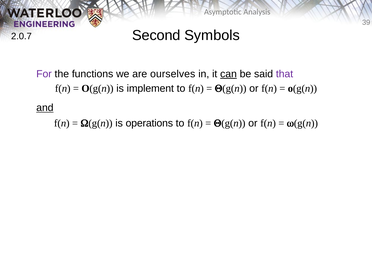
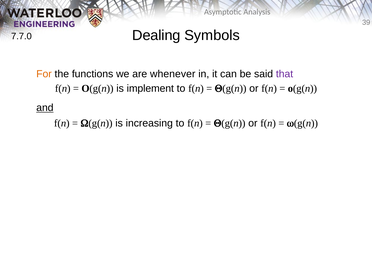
Second: Second -> Dealing
2.0.7: 2.0.7 -> 7.7.0
For colour: purple -> orange
ourselves: ourselves -> whenever
can underline: present -> none
operations: operations -> increasing
